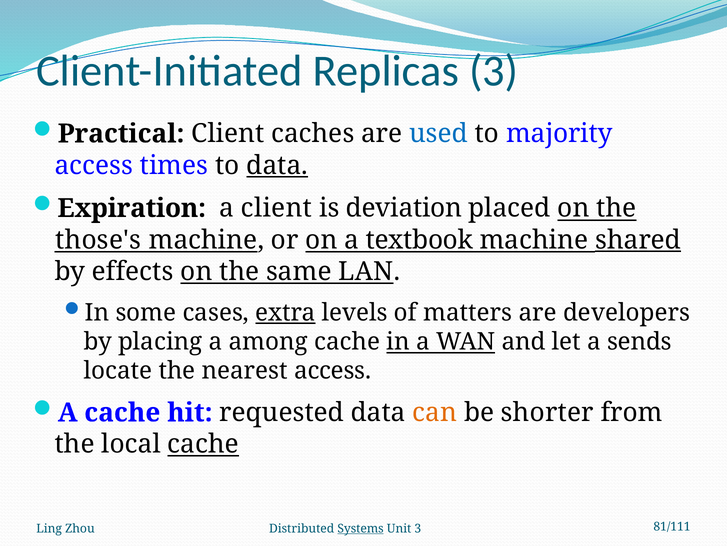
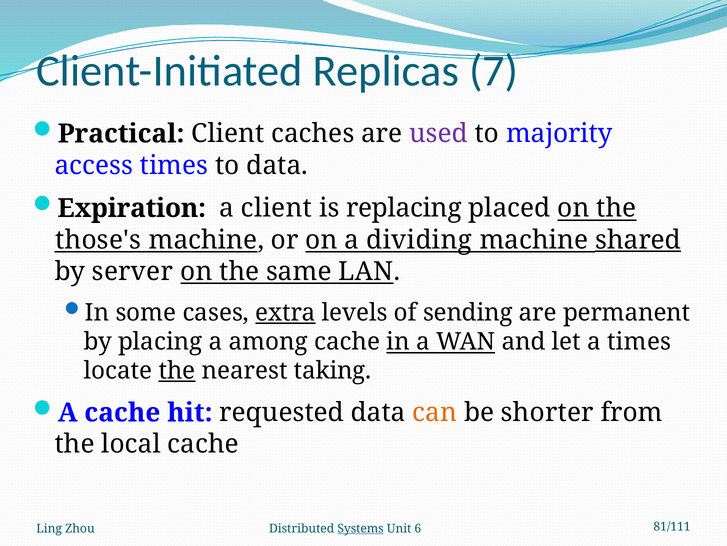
Replicas 3: 3 -> 7
used colour: blue -> purple
data at (277, 165) underline: present -> none
deviation: deviation -> replacing
textbook: textbook -> dividing
effects: effects -> server
matters: matters -> sending
developers: developers -> permanent
a sends: sends -> times
the at (177, 370) underline: none -> present
nearest access: access -> taking
cache at (203, 444) underline: present -> none
Unit 3: 3 -> 6
